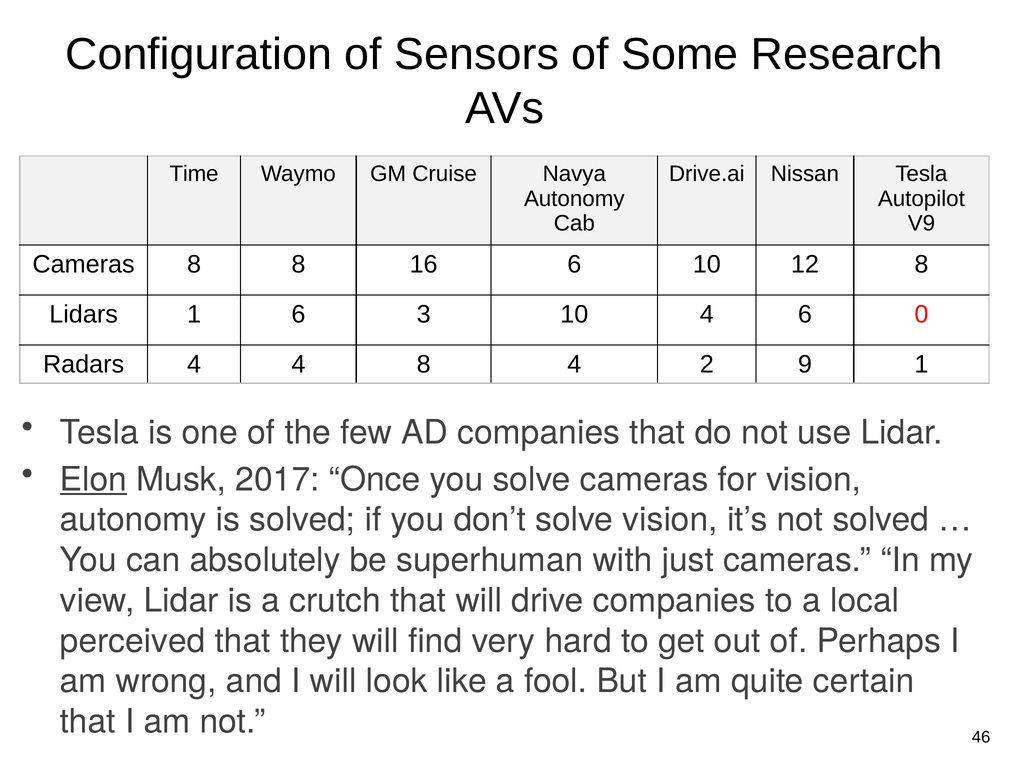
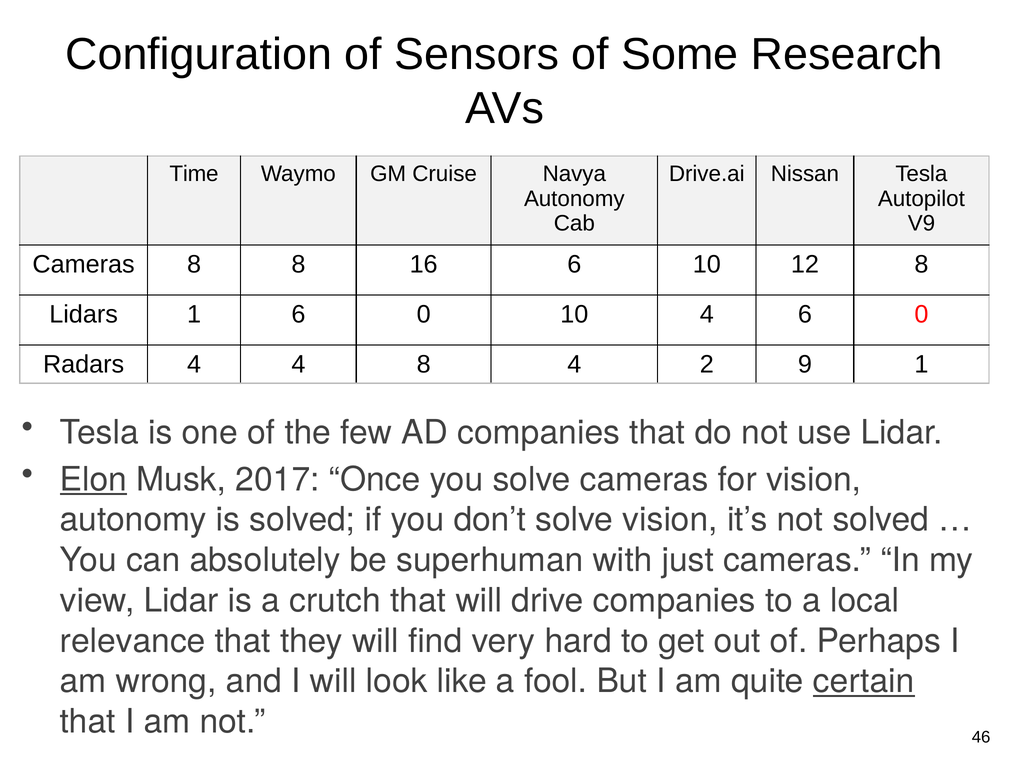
1 6 3: 3 -> 0
perceived: perceived -> relevance
certain underline: none -> present
